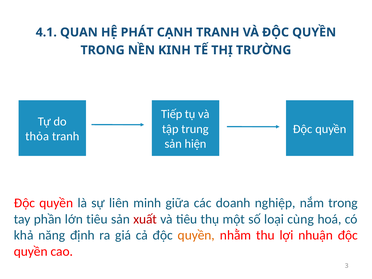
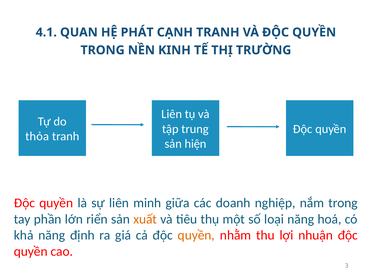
Tiếp at (172, 114): Tiếp -> Liên
lớn tiêu: tiêu -> riển
xuất colour: red -> orange
loại cùng: cùng -> năng
